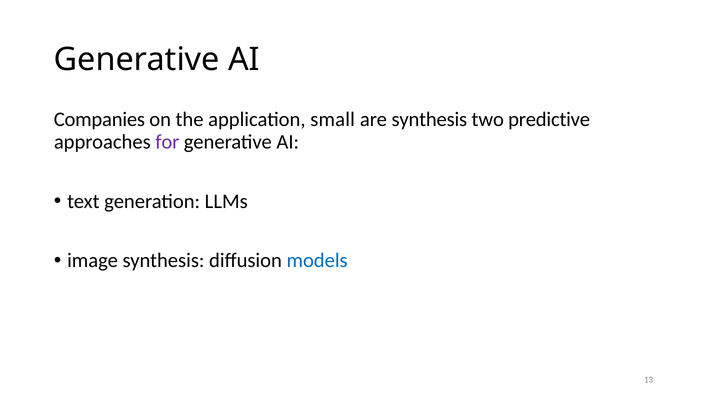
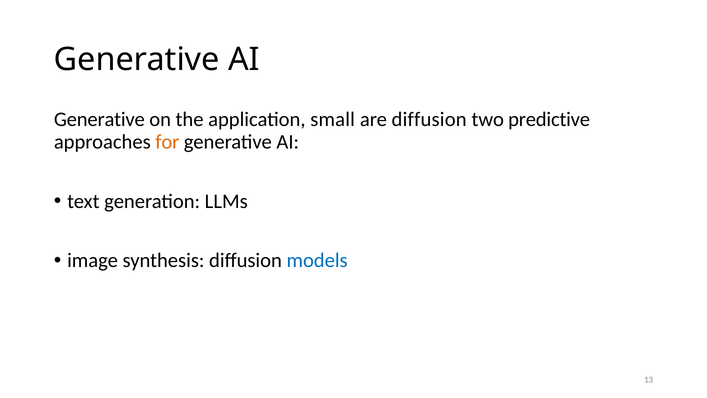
Companies at (99, 120): Companies -> Generative
are synthesis: synthesis -> diffusion
for colour: purple -> orange
